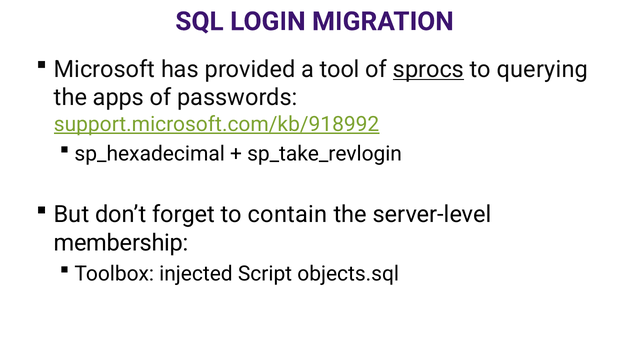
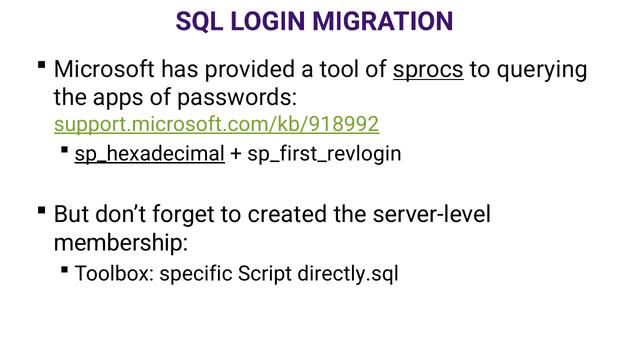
sp_hexadecimal underline: none -> present
sp_take_revlogin: sp_take_revlogin -> sp_first_revlogin
contain: contain -> created
injected: injected -> specific
objects.sql: objects.sql -> directly.sql
